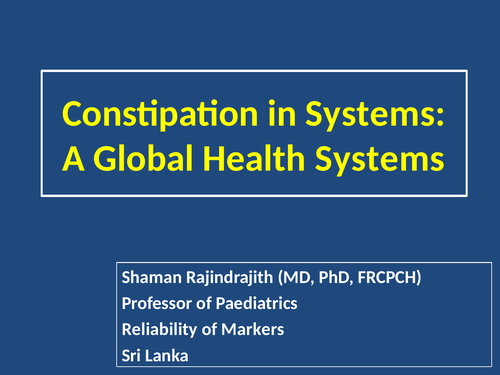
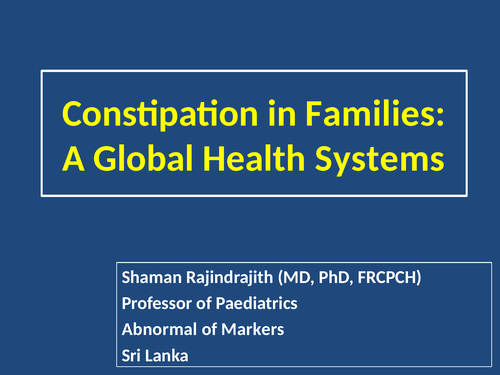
in Systems: Systems -> Families
Reliability: Reliability -> Abnormal
